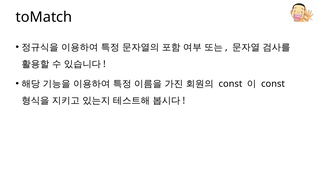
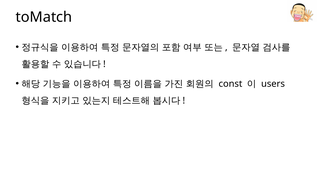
const at (273, 84): const -> users
